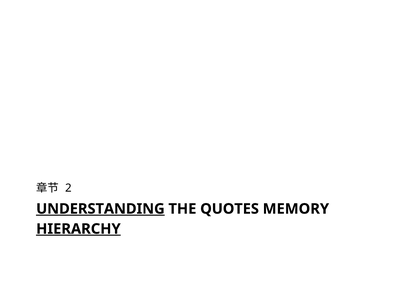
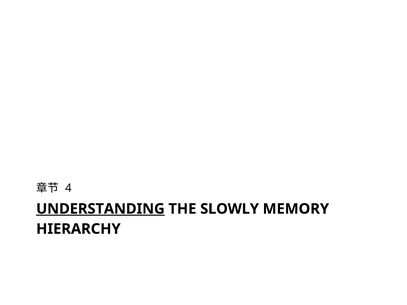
2: 2 -> 4
QUOTES: QUOTES -> SLOWLY
HIERARCHY underline: present -> none
